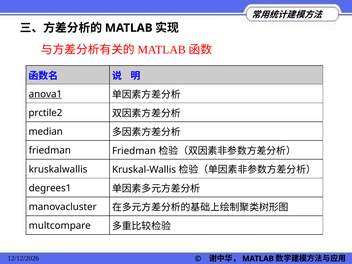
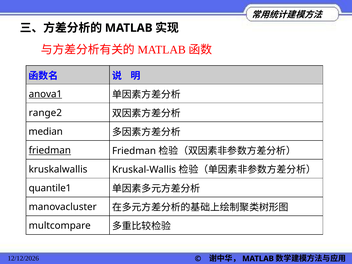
prctile2: prctile2 -> range2
friedman at (50, 151) underline: none -> present
degrees1: degrees1 -> quantile1
